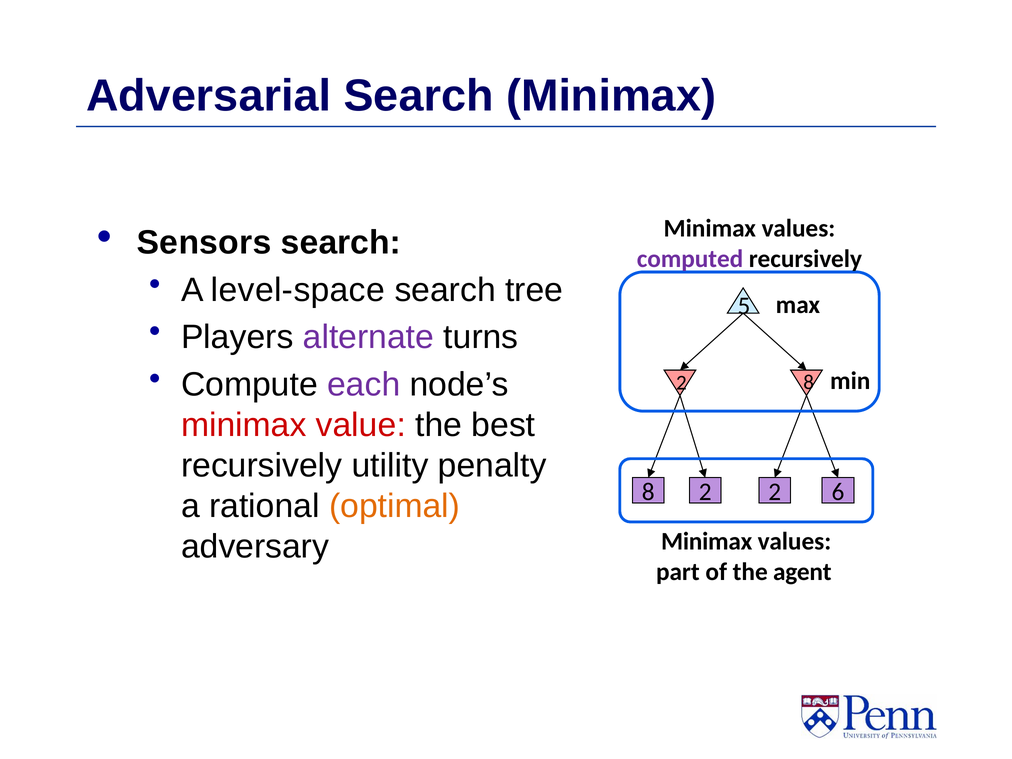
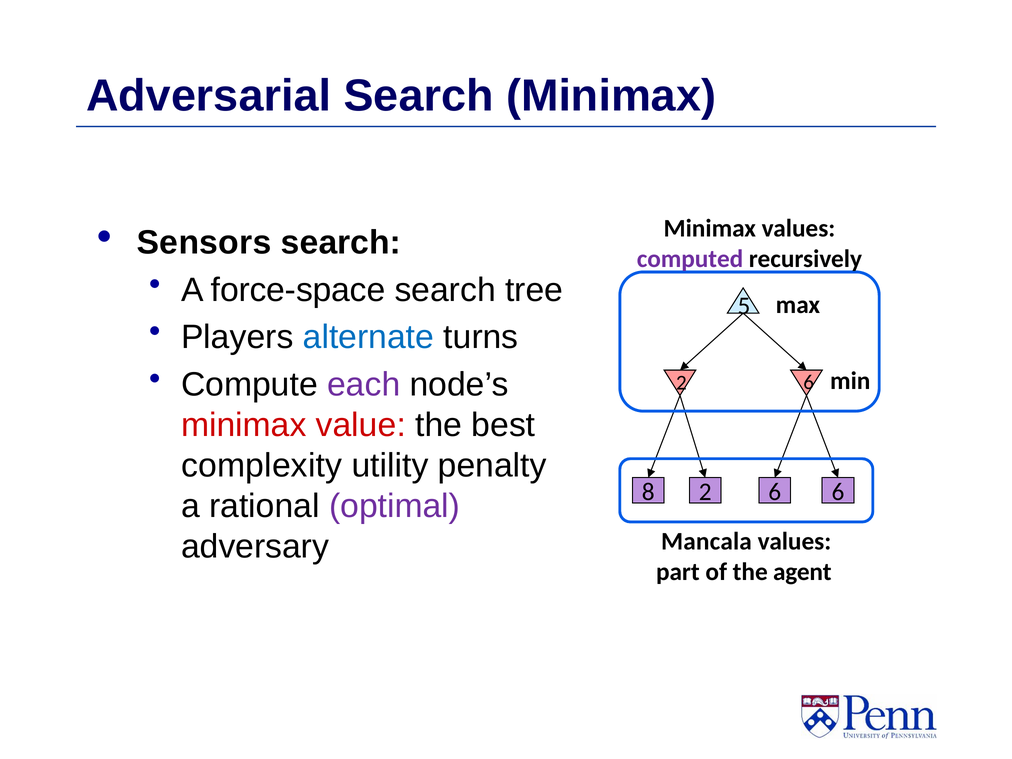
level-space: level-space -> force-space
alternate colour: purple -> blue
8 at (809, 382): 8 -> 6
recursively at (262, 465): recursively -> complexity
8 2 2: 2 -> 6
optimal colour: orange -> purple
Minimax at (707, 542): Minimax -> Mancala
